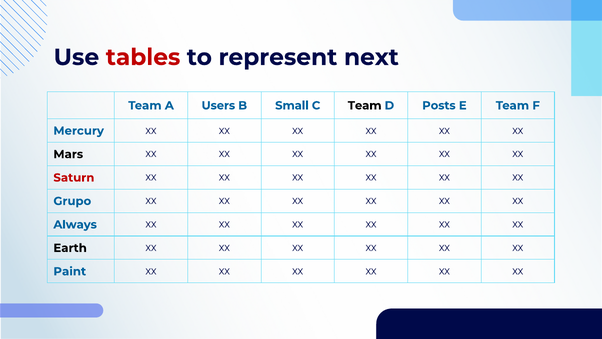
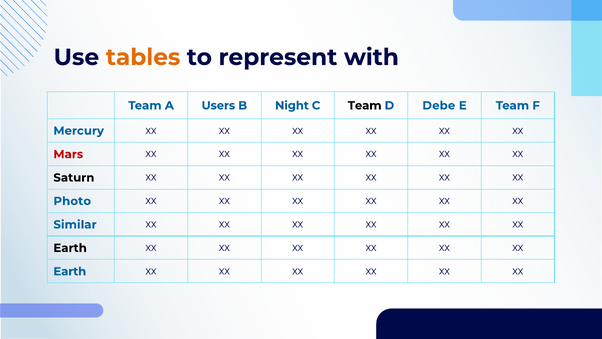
tables colour: red -> orange
next: next -> with
Small: Small -> Night
Posts: Posts -> Debe
Mars colour: black -> red
Saturn colour: red -> black
Grupo: Grupo -> Photo
Always: Always -> Similar
Paint at (70, 271): Paint -> Earth
